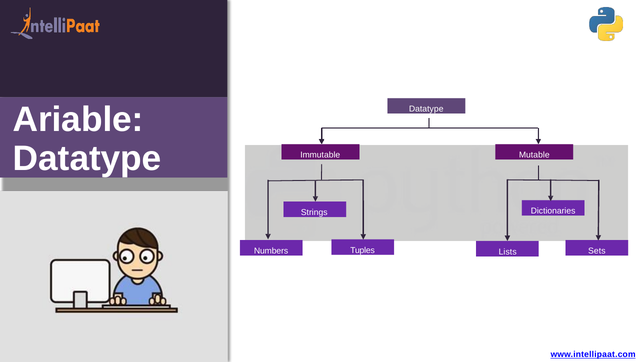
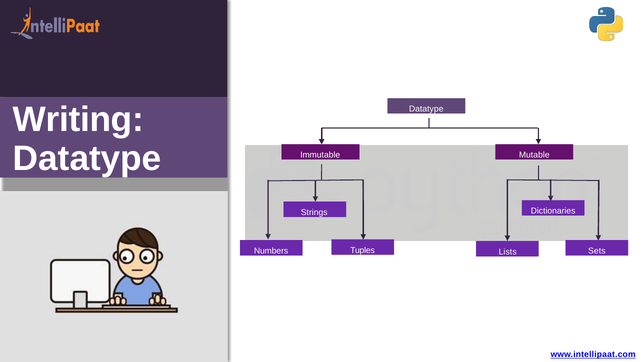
Ariable: Ariable -> Writing
